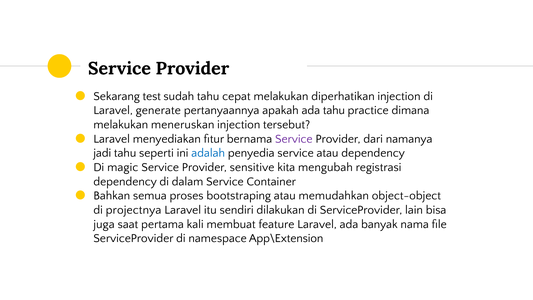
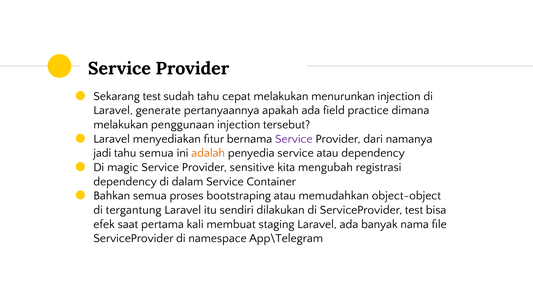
diperhatikan: diperhatikan -> menurunkan
ada tahu: tahu -> field
meneruskan: meneruskan -> penggunaan
tahu seperti: seperti -> semua
adalah colour: blue -> orange
projectnya: projectnya -> tergantung
ServiceProvider lain: lain -> test
juga: juga -> efek
feature: feature -> staging
App\Extension: App\Extension -> App\Telegram
